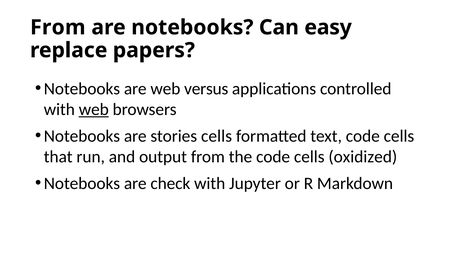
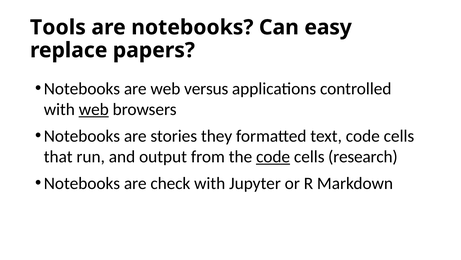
From at (58, 27): From -> Tools
stories cells: cells -> they
code at (273, 156) underline: none -> present
oxidized: oxidized -> research
